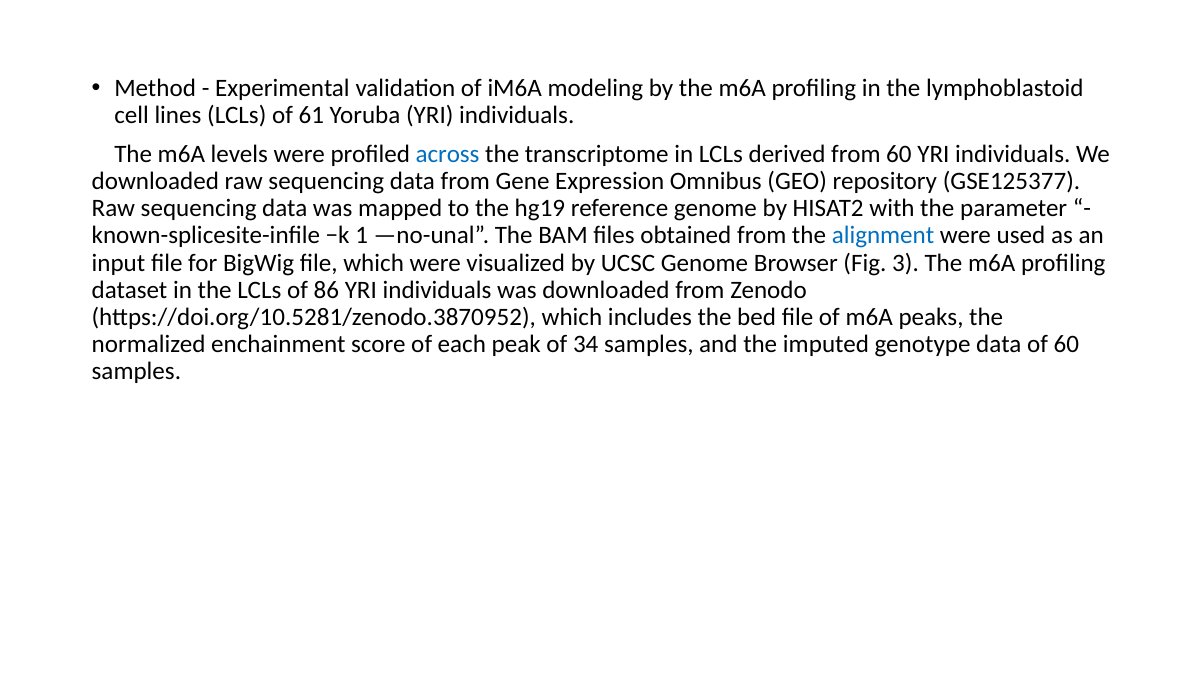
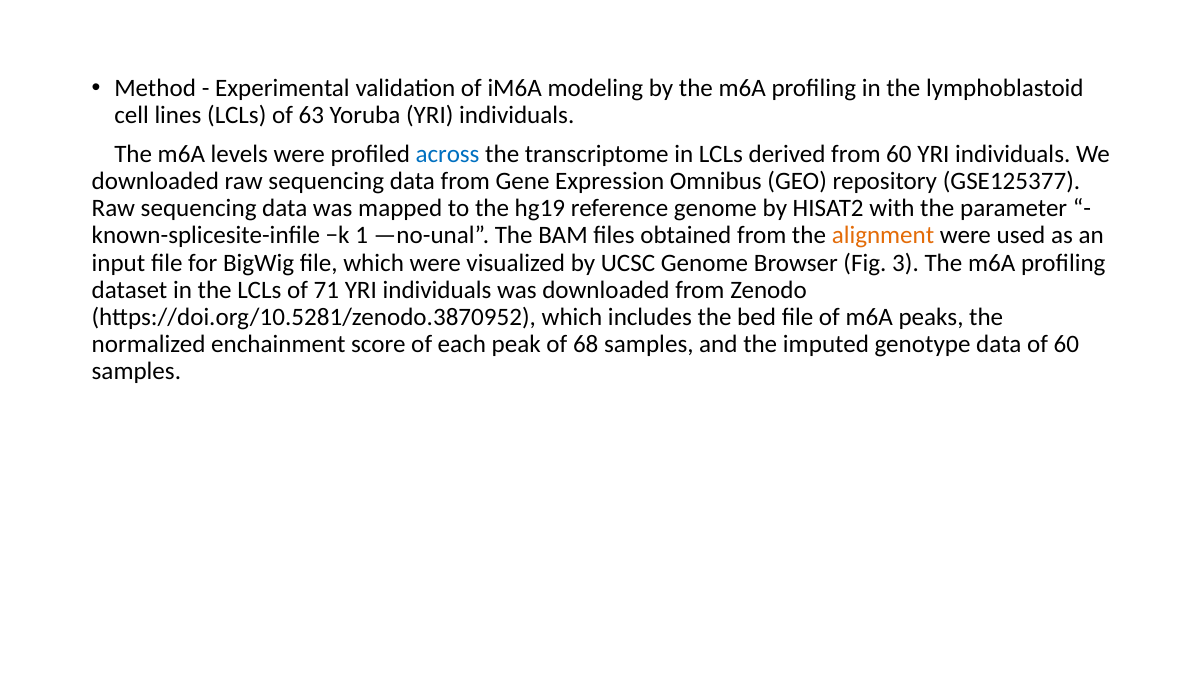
61: 61 -> 63
alignment colour: blue -> orange
86: 86 -> 71
34: 34 -> 68
